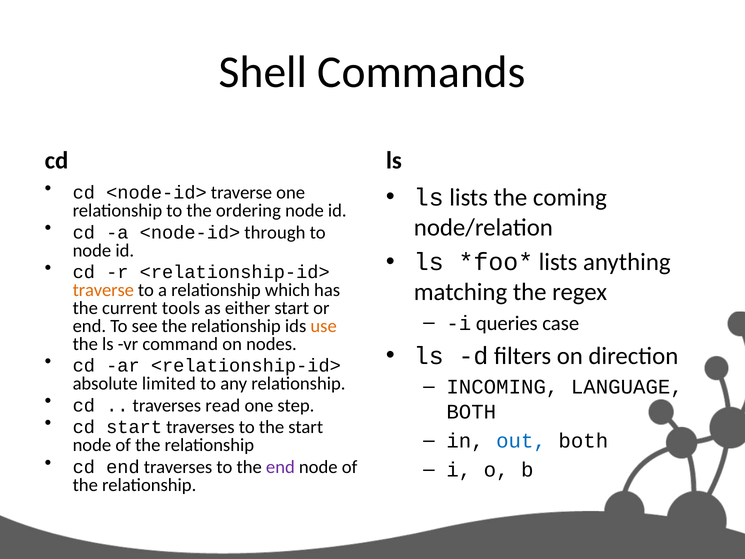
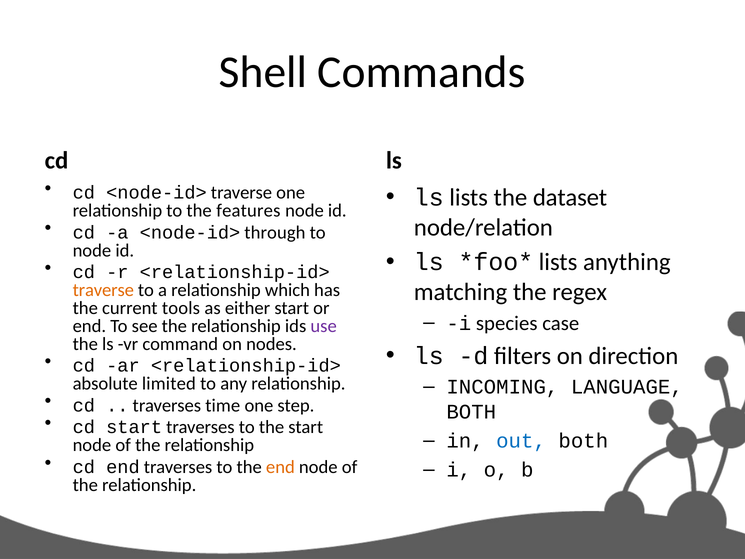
coming: coming -> dataset
ordering: ordering -> features
queries: queries -> species
use colour: orange -> purple
read: read -> time
end at (280, 467) colour: purple -> orange
